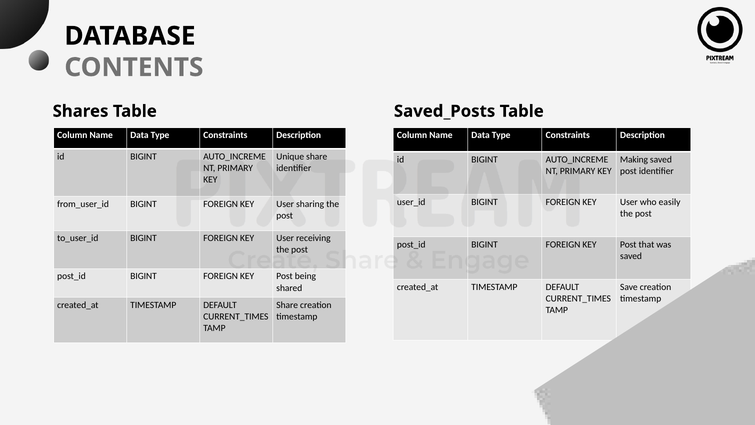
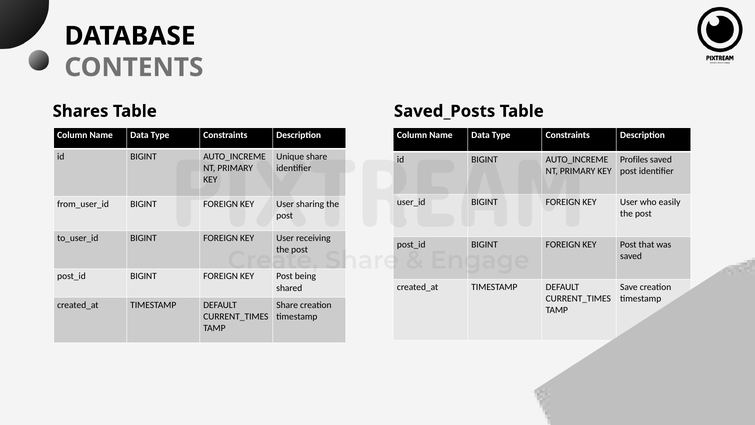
Making: Making -> Profiles
